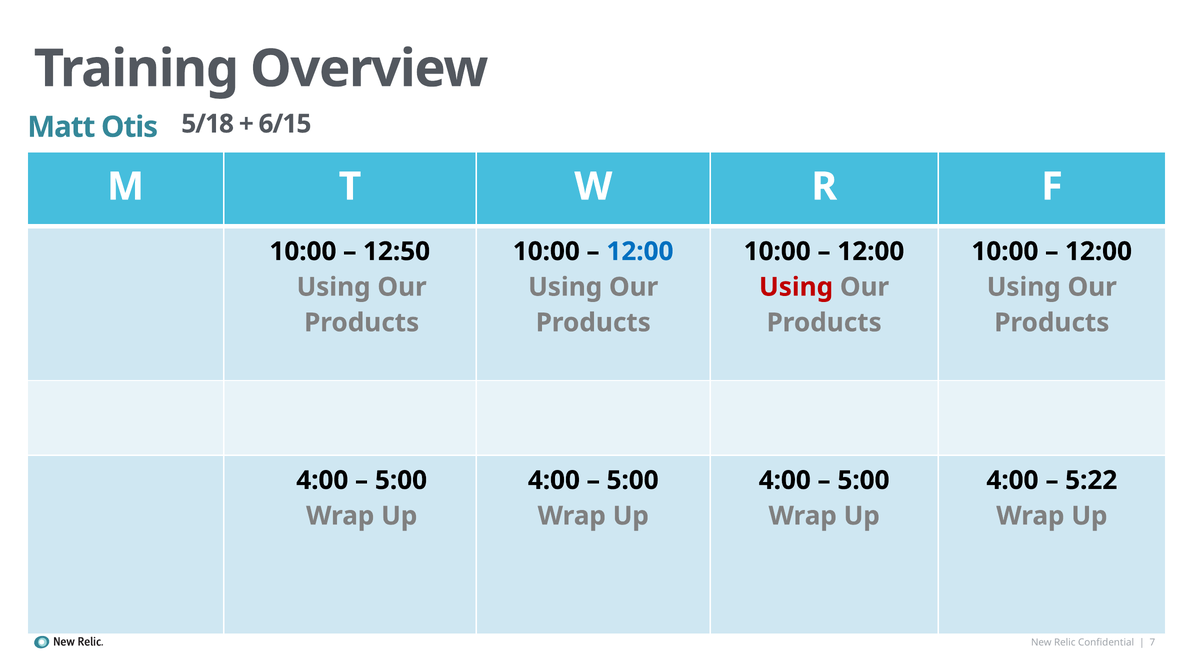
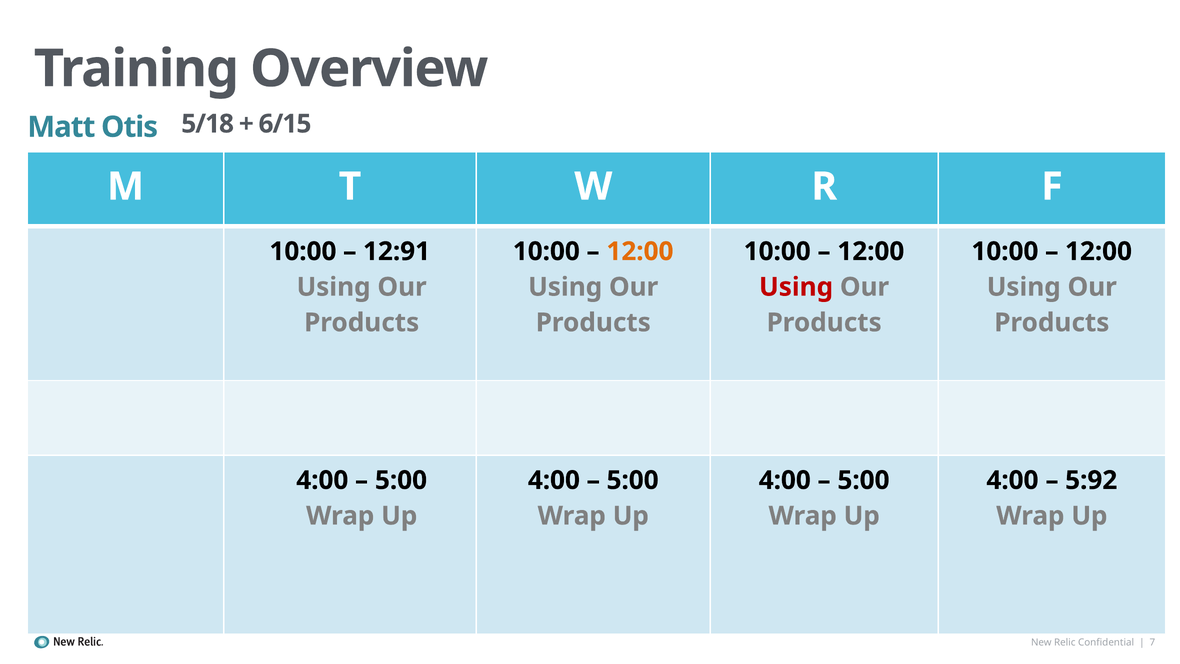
12:50: 12:50 -> 12:91
12:00 at (640, 251) colour: blue -> orange
5:22: 5:22 -> 5:92
